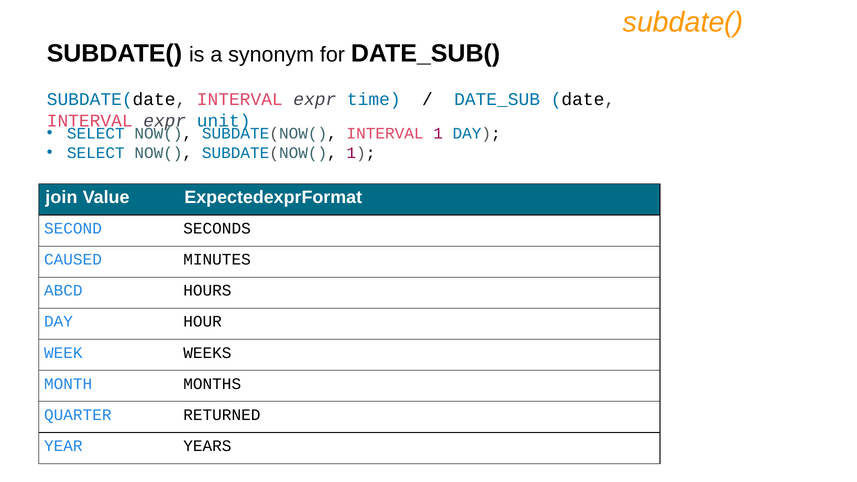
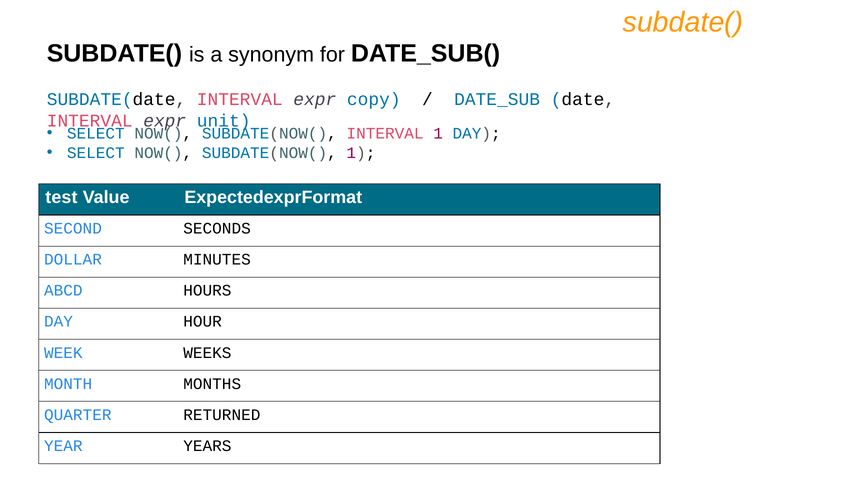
time: time -> copy
join: join -> test
CAUSED: CAUSED -> DOLLAR
